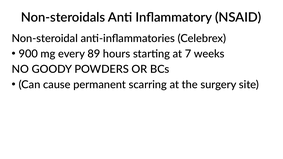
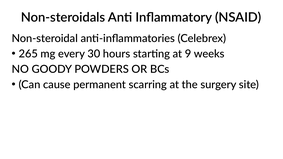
900: 900 -> 265
89: 89 -> 30
7: 7 -> 9
